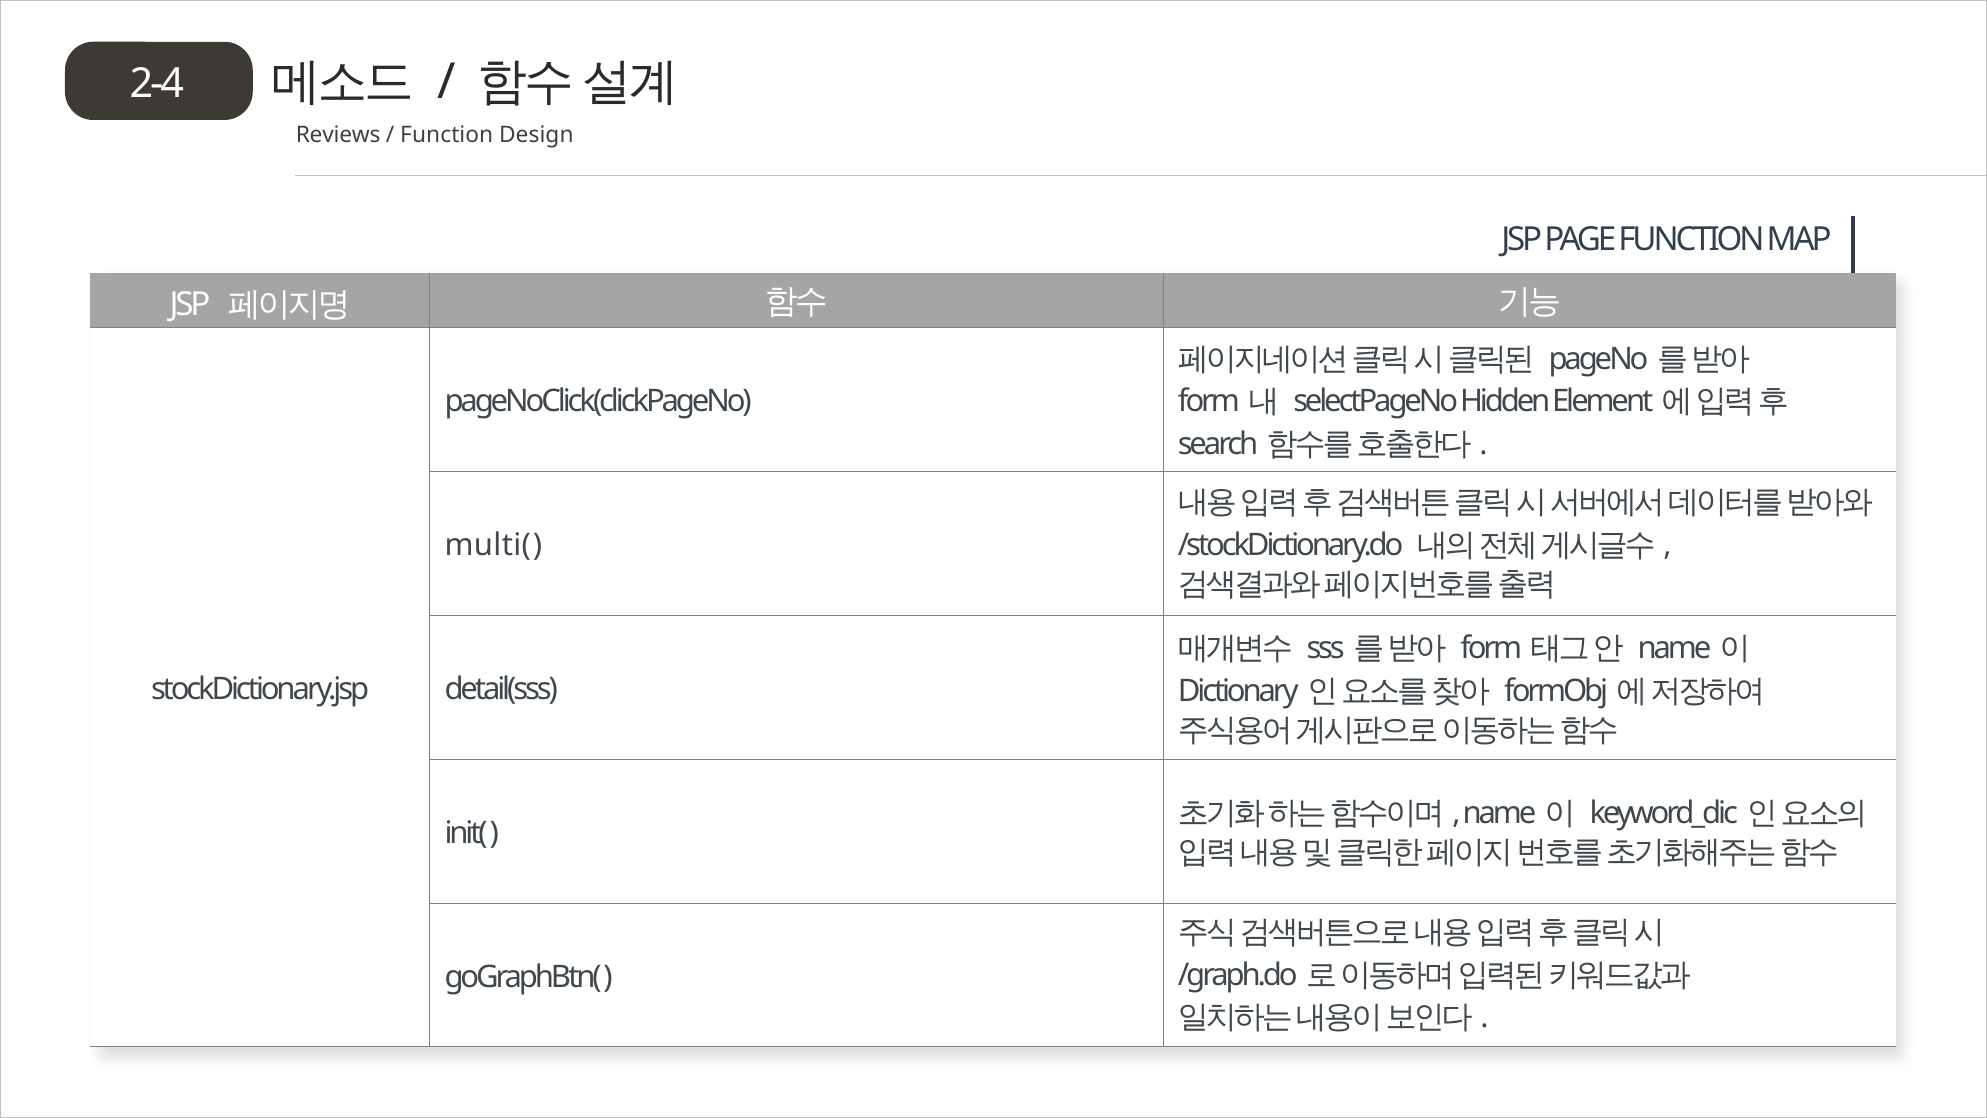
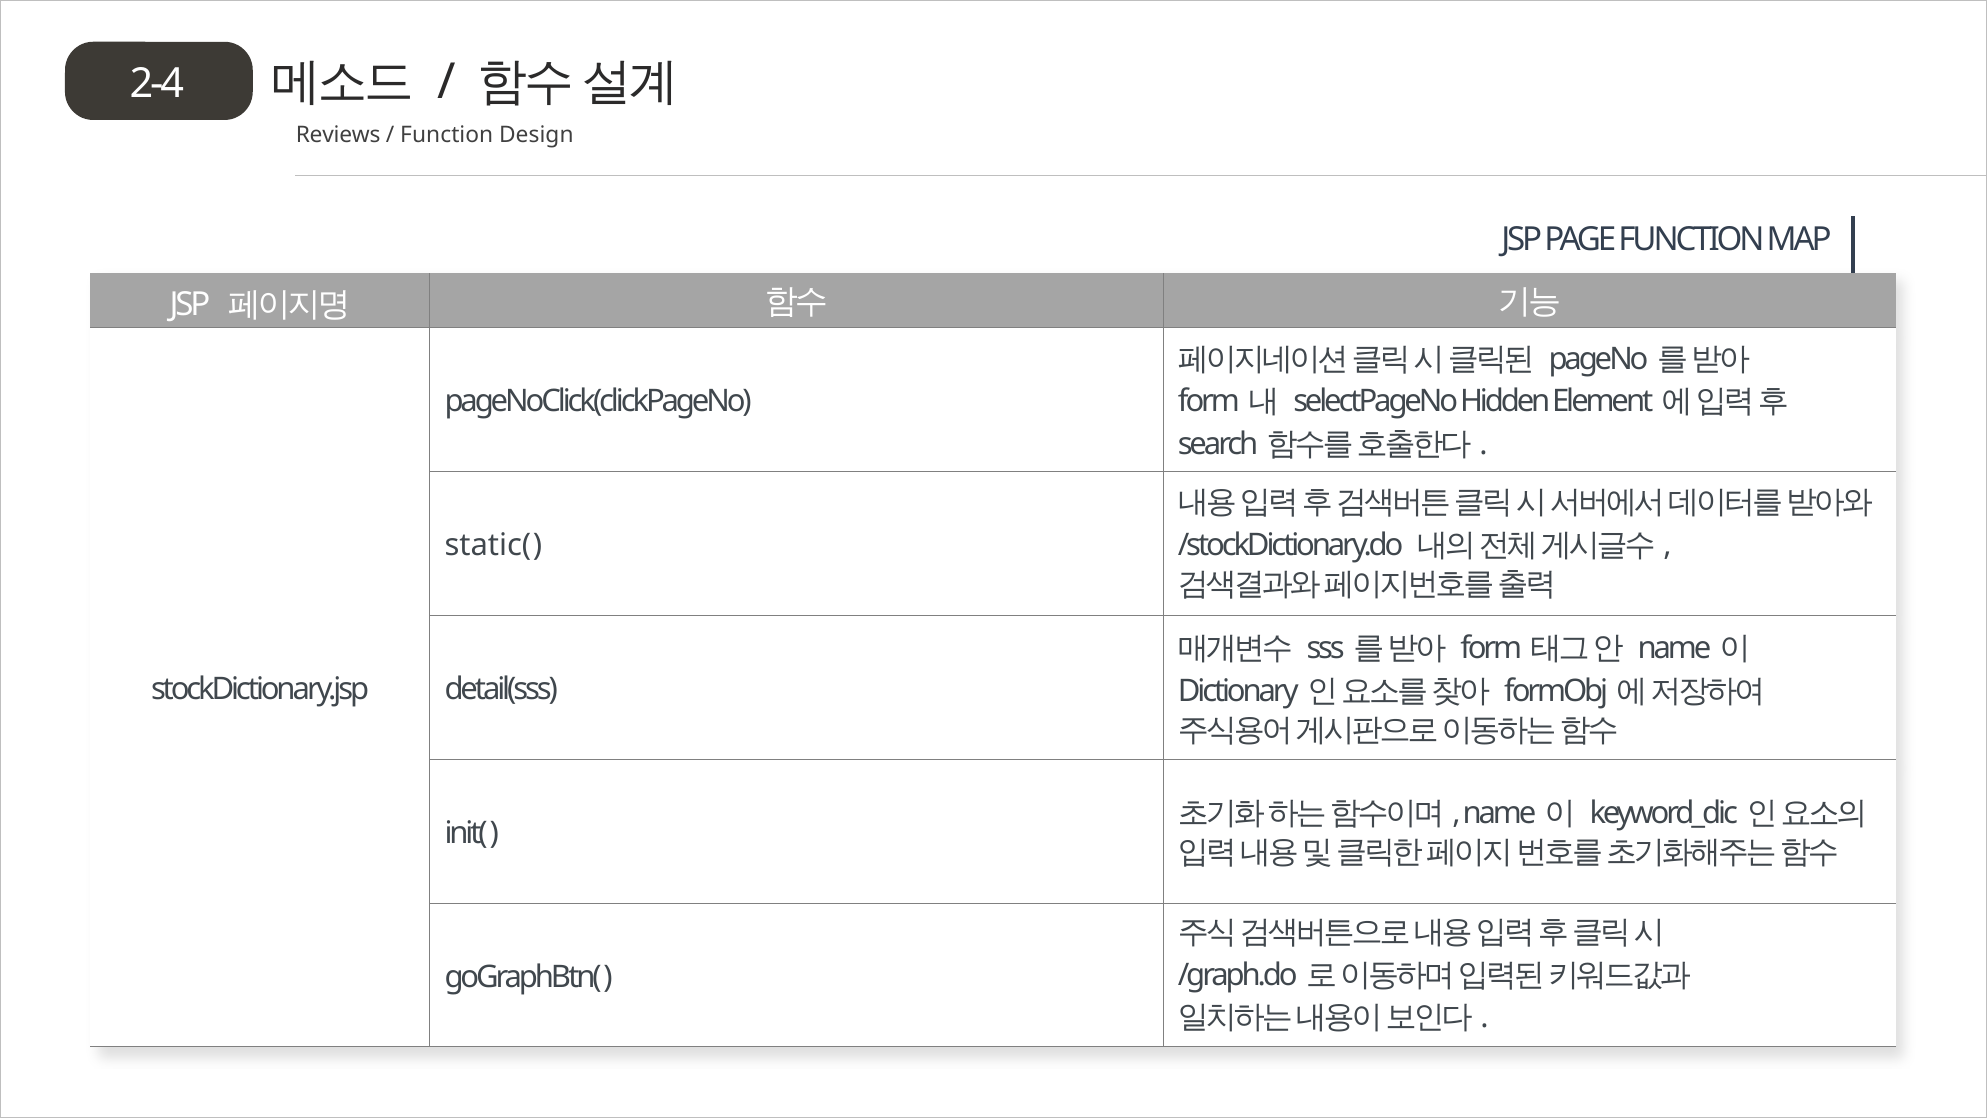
multi(: multi( -> static(
